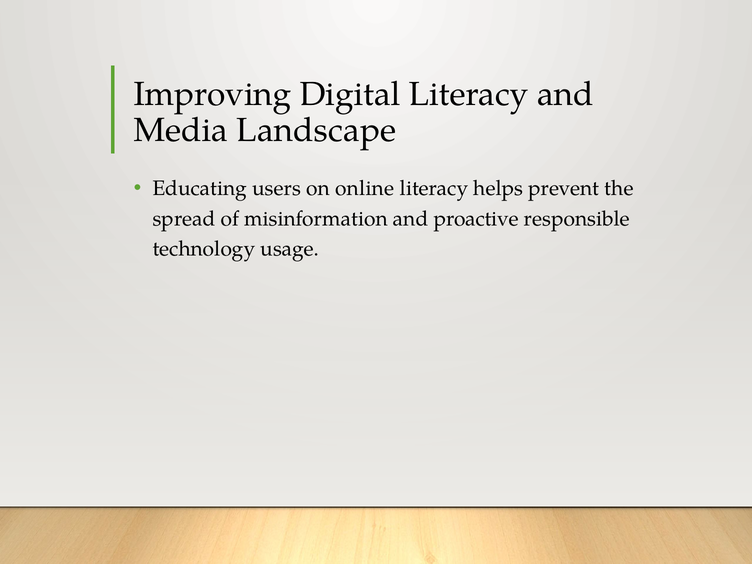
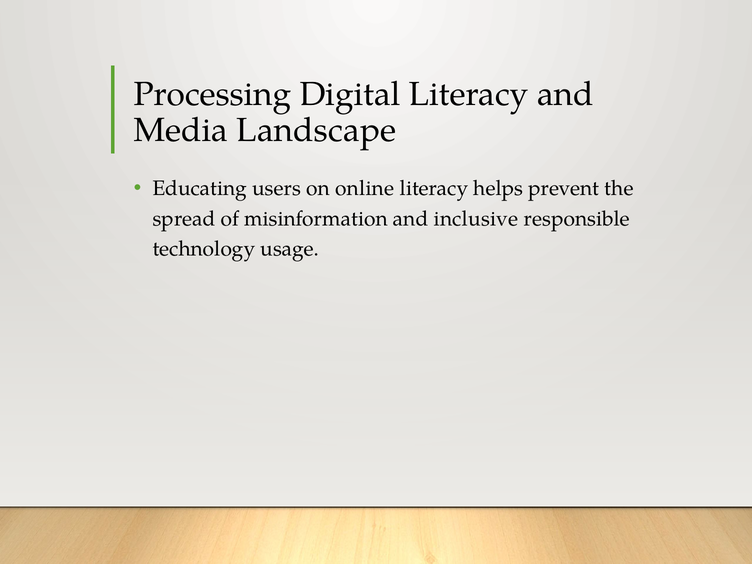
Improving: Improving -> Processing
proactive: proactive -> inclusive
